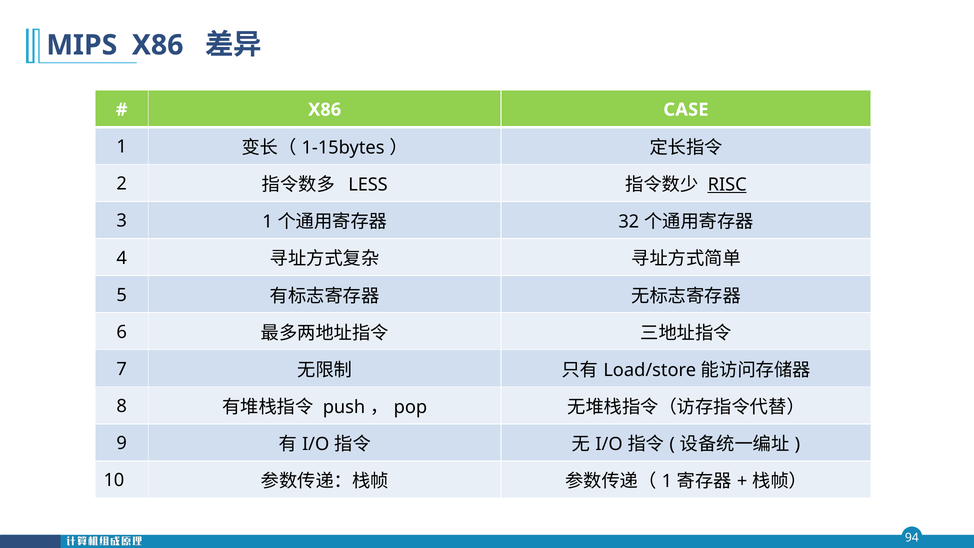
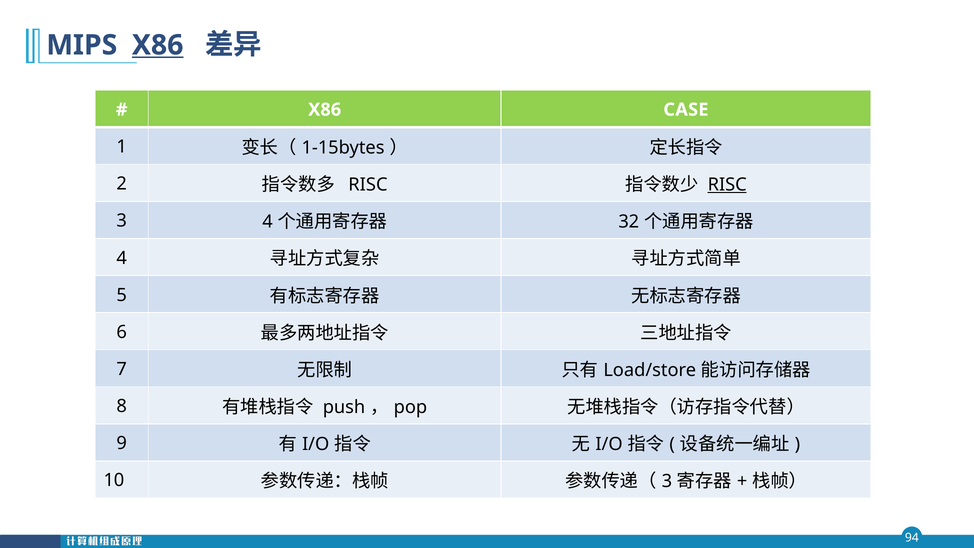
X86 at (158, 45) underline: none -> present
LESS at (368, 185): LESS -> RISC
3 1: 1 -> 4
1 at (667, 481): 1 -> 3
